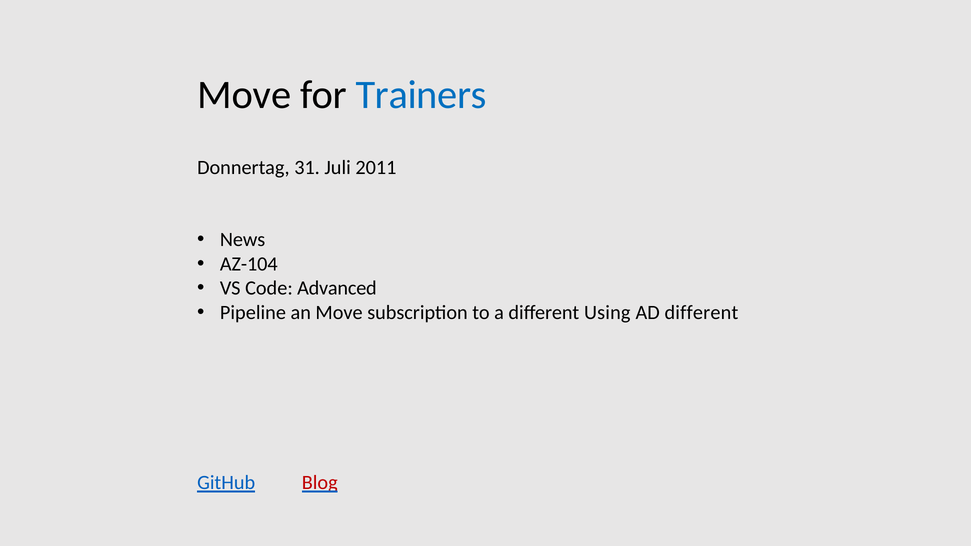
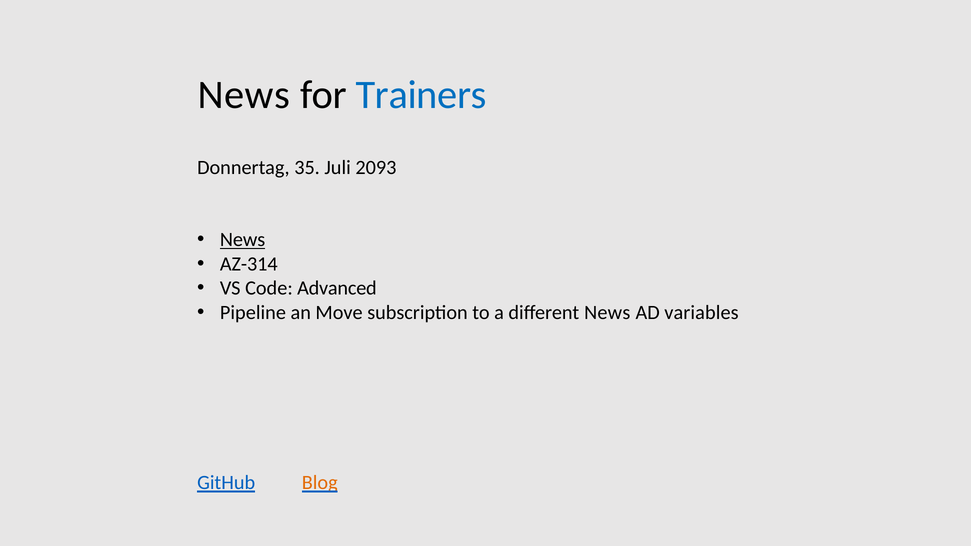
Move at (244, 95): Move -> News
31: 31 -> 35
2011: 2011 -> 2093
News at (243, 240) underline: none -> present
AZ-104: AZ-104 -> AZ-314
different Using: Using -> News
AD different: different -> variables
Blog colour: red -> orange
